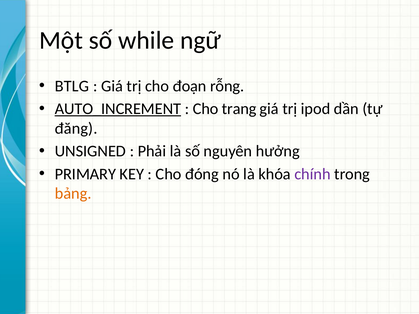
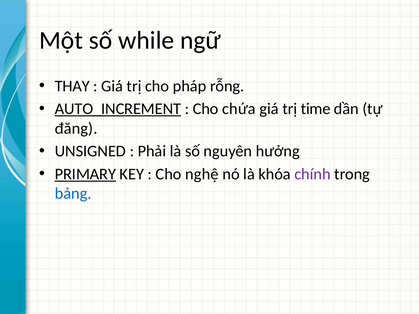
BTLG: BTLG -> THAY
đoạn: đoạn -> pháp
trang: trang -> chứa
ipod: ipod -> time
PRIMARY underline: none -> present
đóng: đóng -> nghệ
bảng colour: orange -> blue
